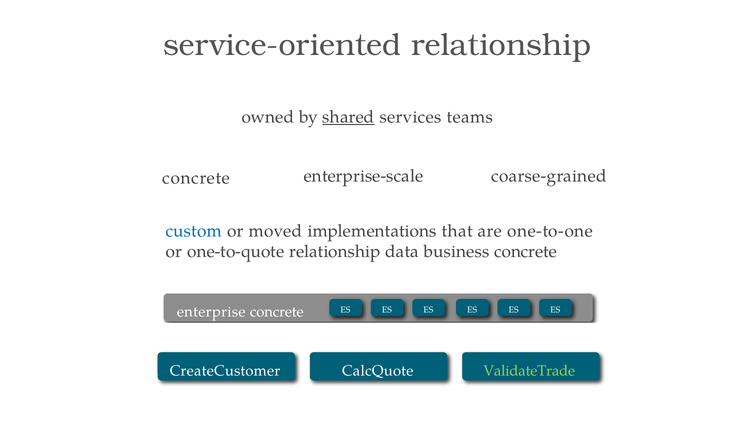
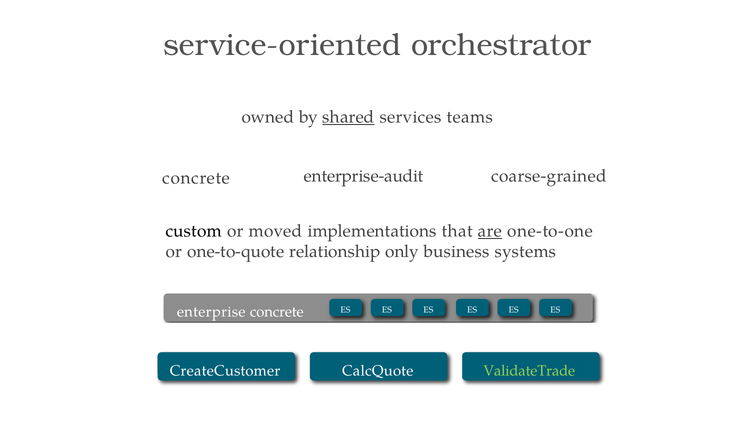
service-oriented relationship: relationship -> orchestrator
enterprise-scale: enterprise-scale -> enterprise-audit
custom colour: blue -> black
are underline: none -> present
data: data -> only
business concrete: concrete -> systems
